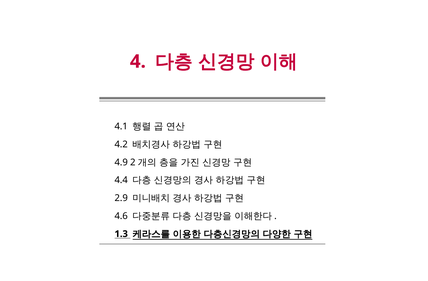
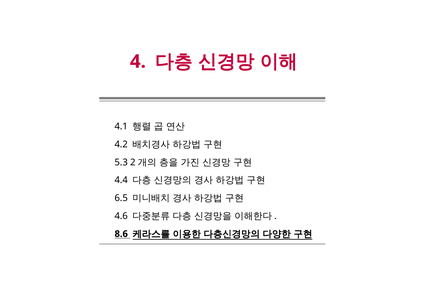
4.9: 4.9 -> 5.3
2.9: 2.9 -> 6.5
1.3: 1.3 -> 8.6
